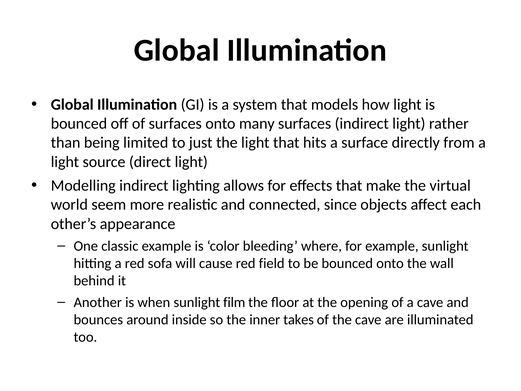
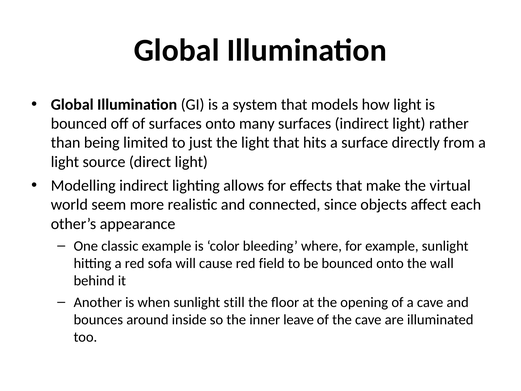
film: film -> still
takes: takes -> leave
